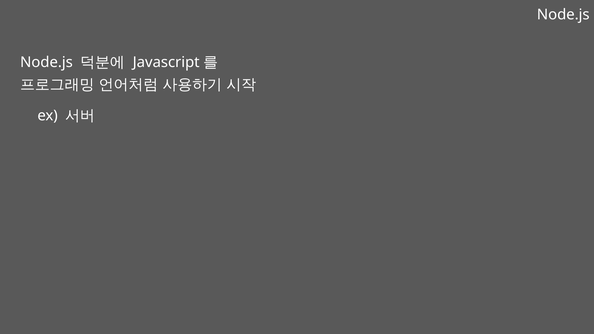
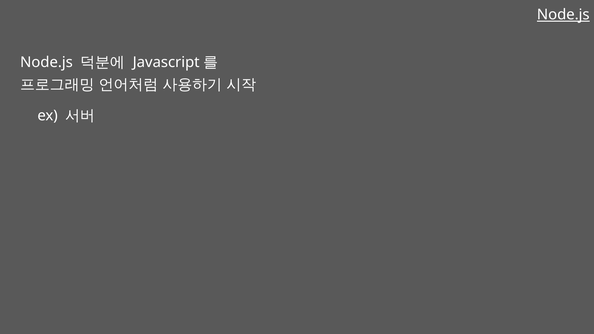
Node.js at (563, 15) underline: none -> present
